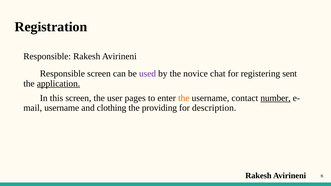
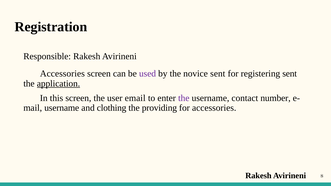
Responsible at (62, 74): Responsible -> Accessories
novice chat: chat -> sent
pages: pages -> email
the at (184, 98) colour: orange -> purple
number underline: present -> none
for description: description -> accessories
